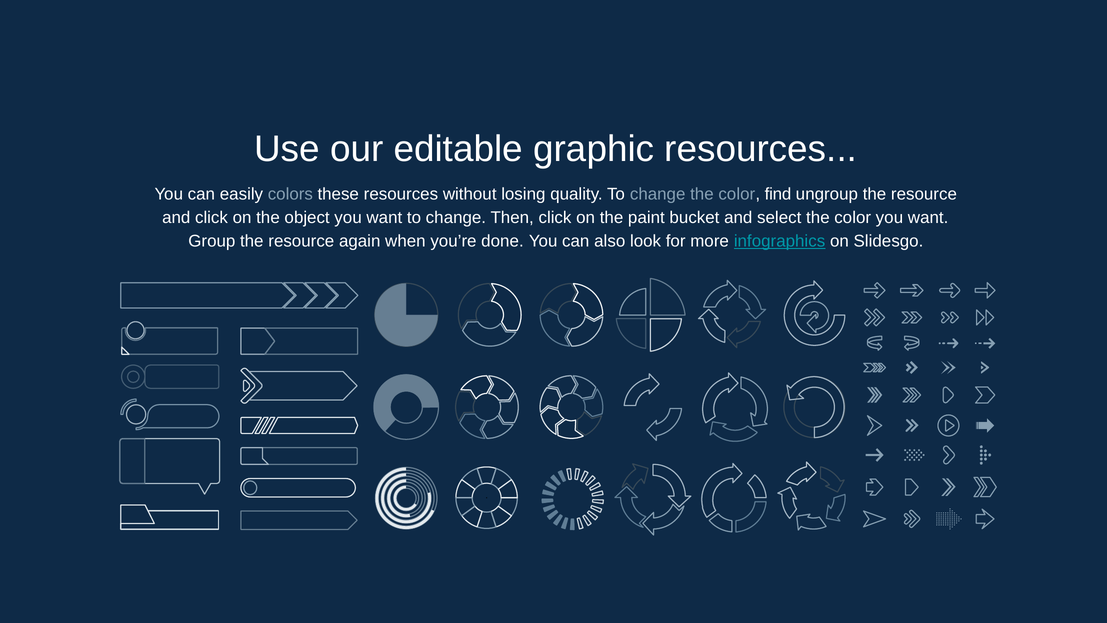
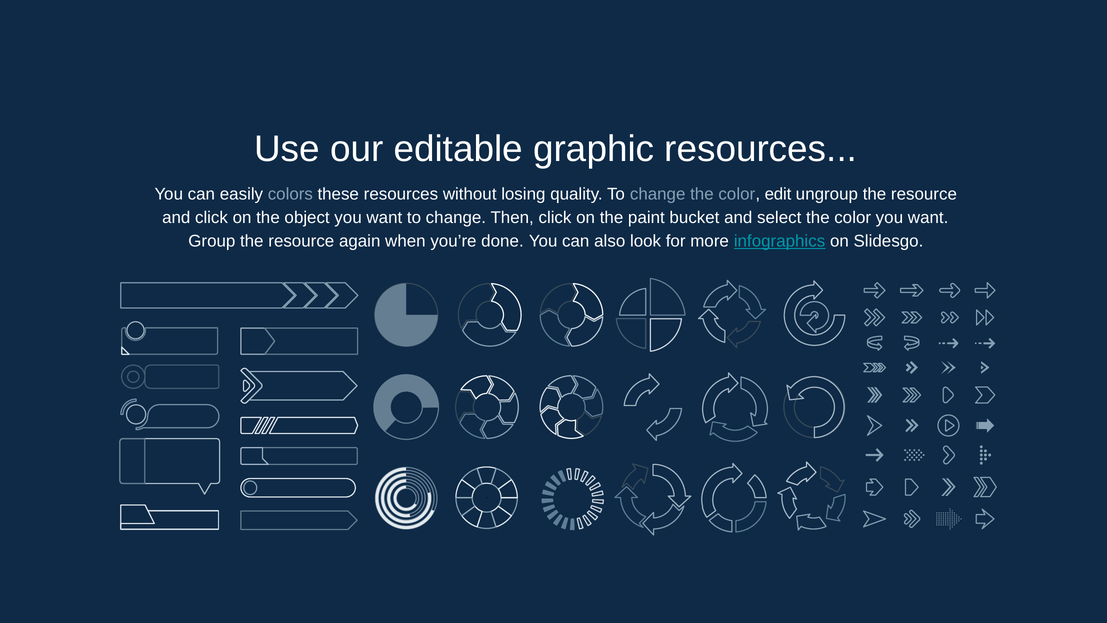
find: find -> edit
